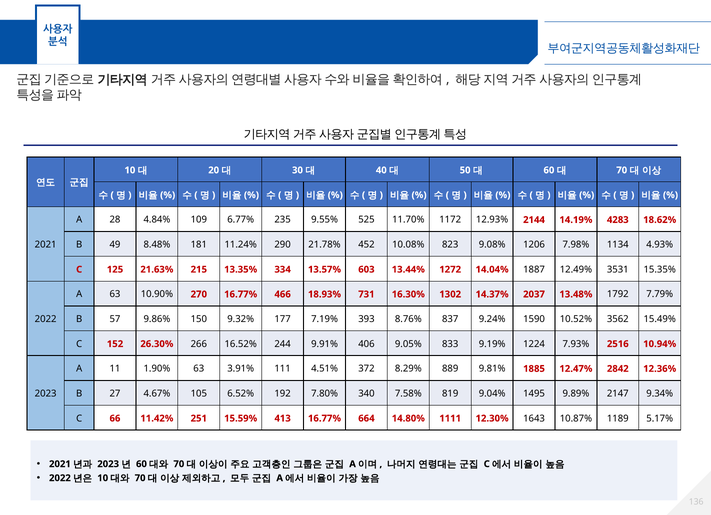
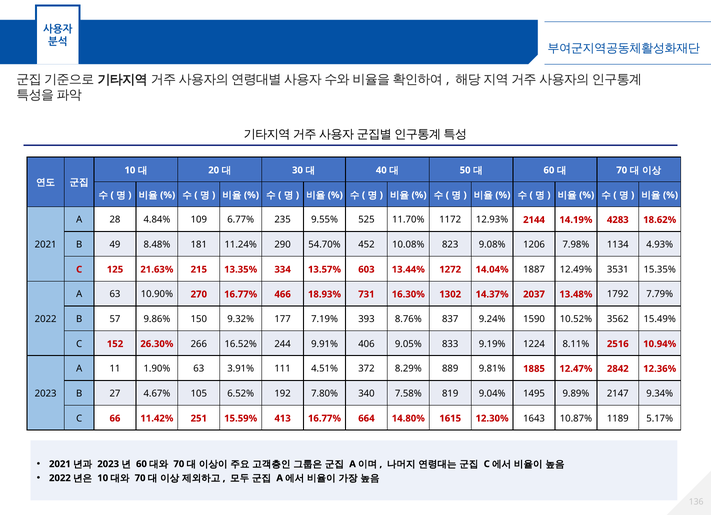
21.78%: 21.78% -> 54.70%
7.93%: 7.93% -> 8.11%
1111: 1111 -> 1615
